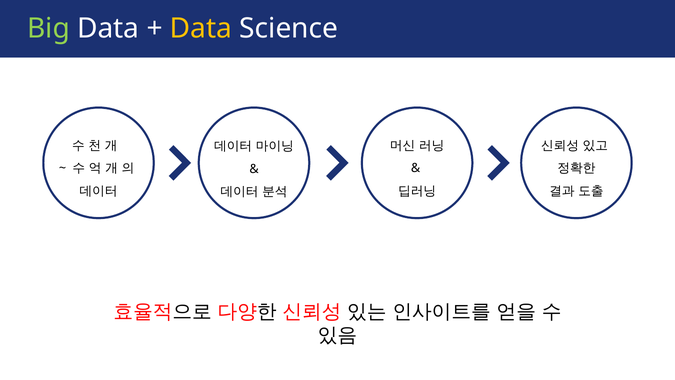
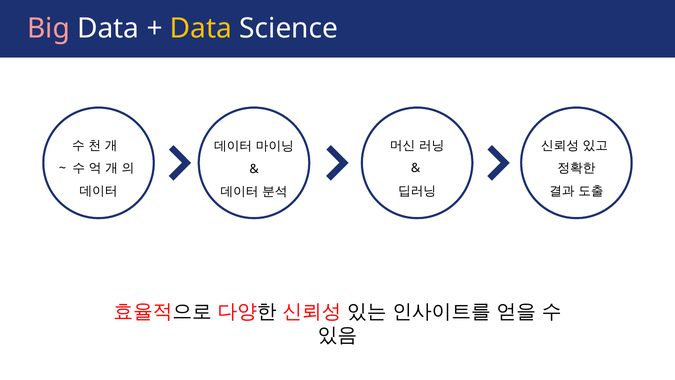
Big colour: light green -> pink
